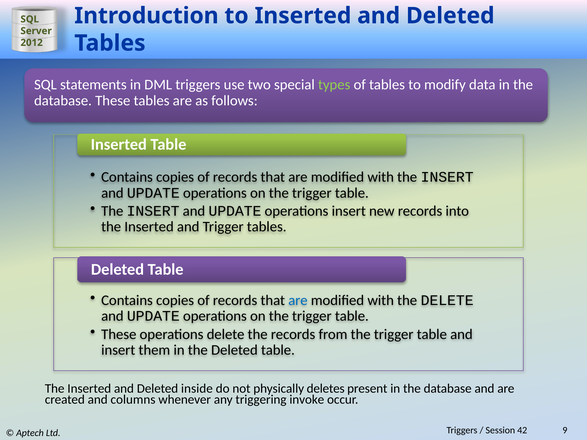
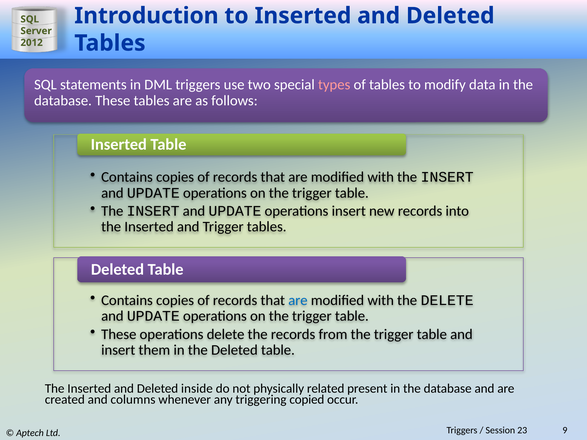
types colour: light green -> pink
deletes: deletes -> related
invoke: invoke -> copied
42: 42 -> 23
